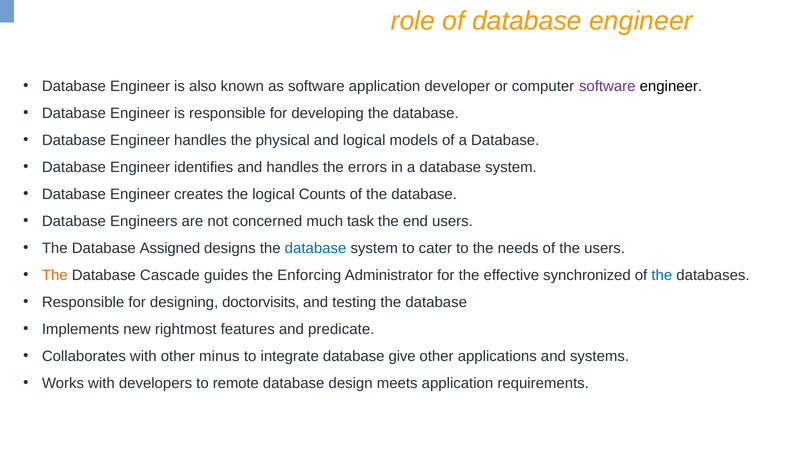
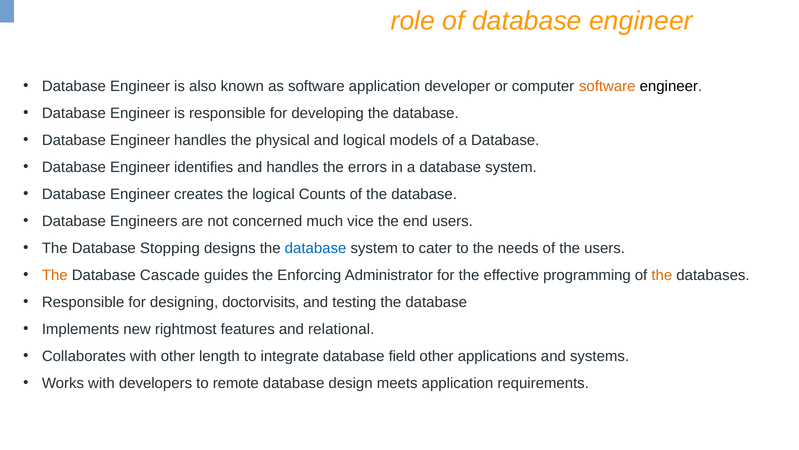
software at (607, 86) colour: purple -> orange
task: task -> vice
Assigned: Assigned -> Stopping
synchronized: synchronized -> programming
the at (662, 275) colour: blue -> orange
predicate: predicate -> relational
minus: minus -> length
give: give -> field
